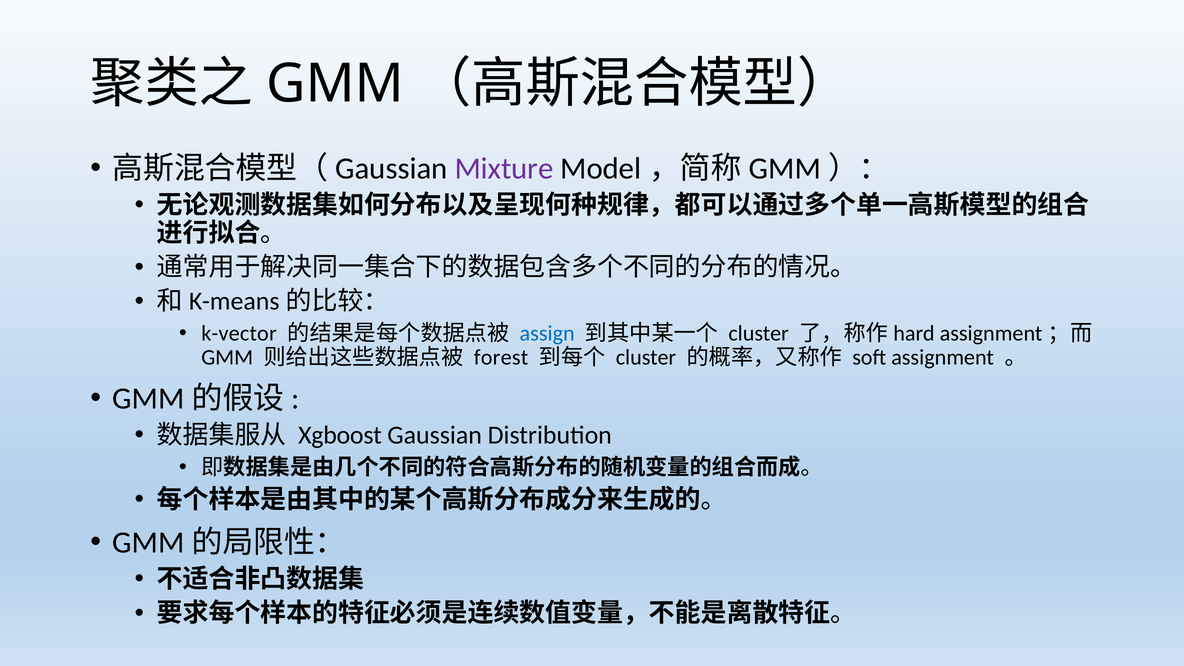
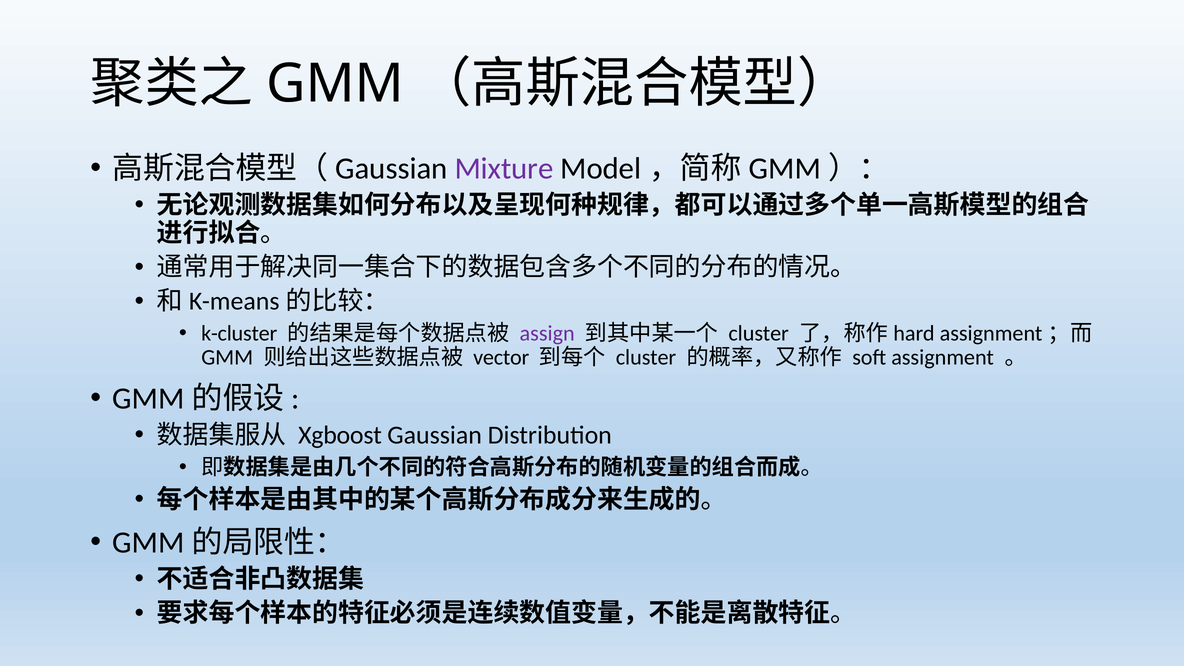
k-vector: k-vector -> k-cluster
assign colour: blue -> purple
forest: forest -> vector
